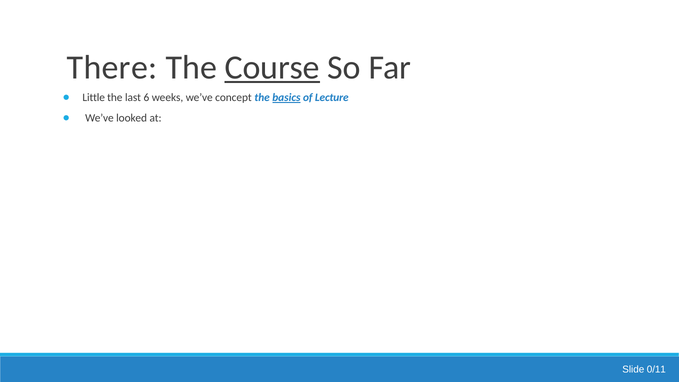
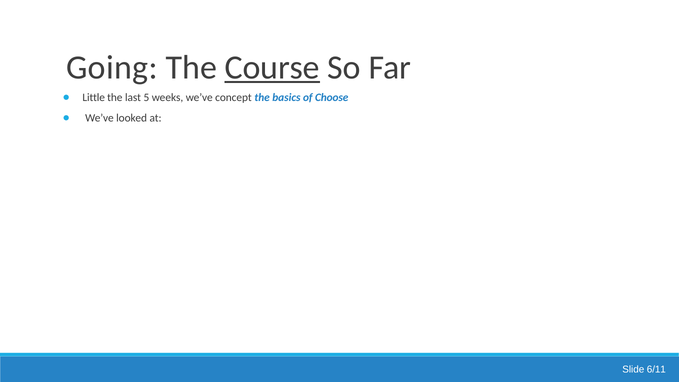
There: There -> Going
6: 6 -> 5
basics underline: present -> none
Lecture: Lecture -> Choose
0/11: 0/11 -> 6/11
